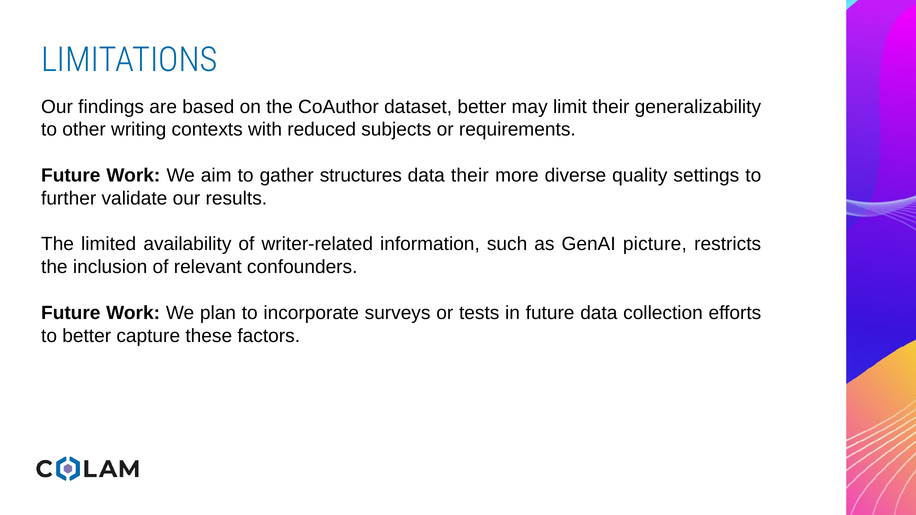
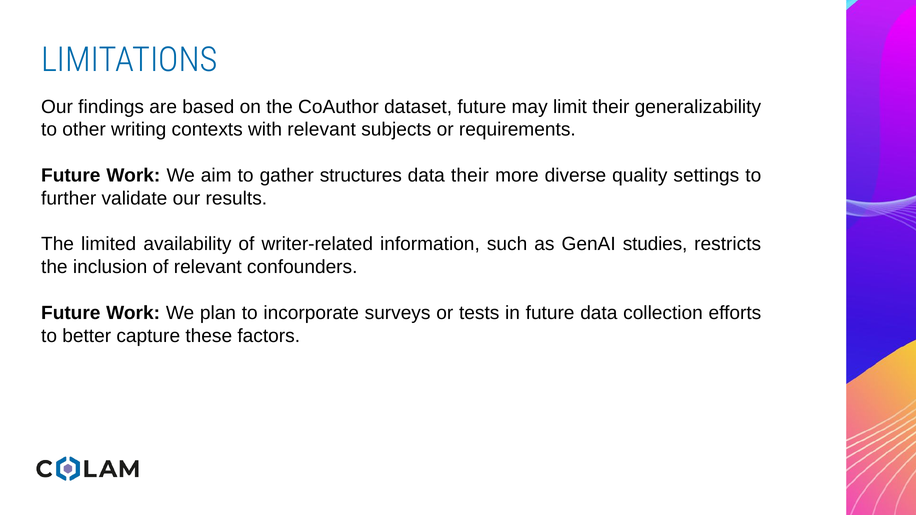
dataset better: better -> future
with reduced: reduced -> relevant
picture: picture -> studies
